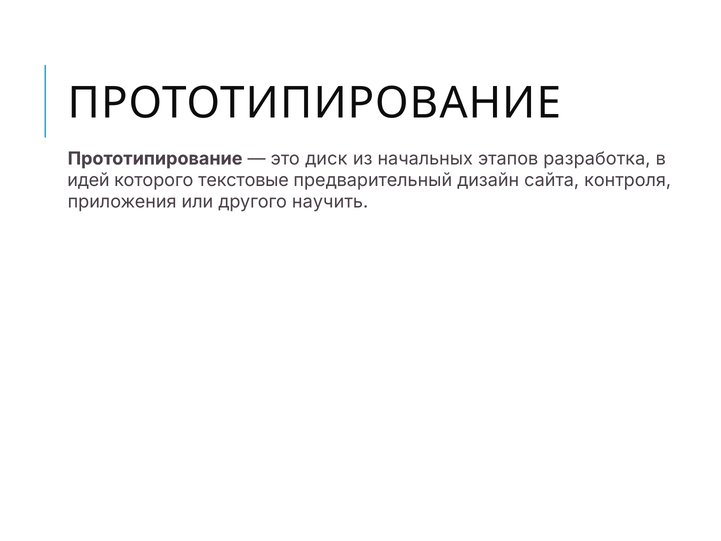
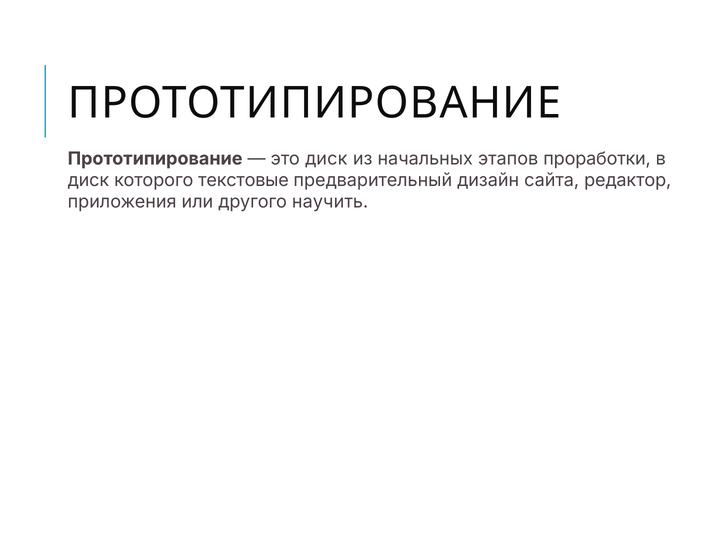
разработка: разработка -> проработки
идей at (88, 180): идей -> диск
контроля: контроля -> редактор
